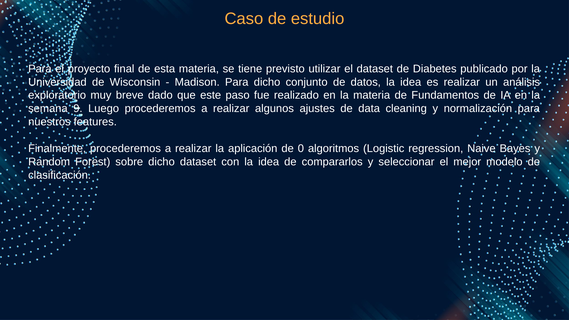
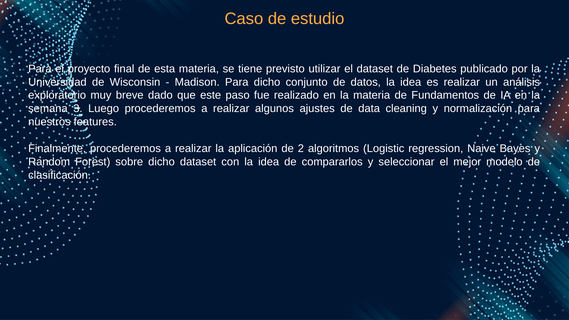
9: 9 -> 3
0: 0 -> 2
